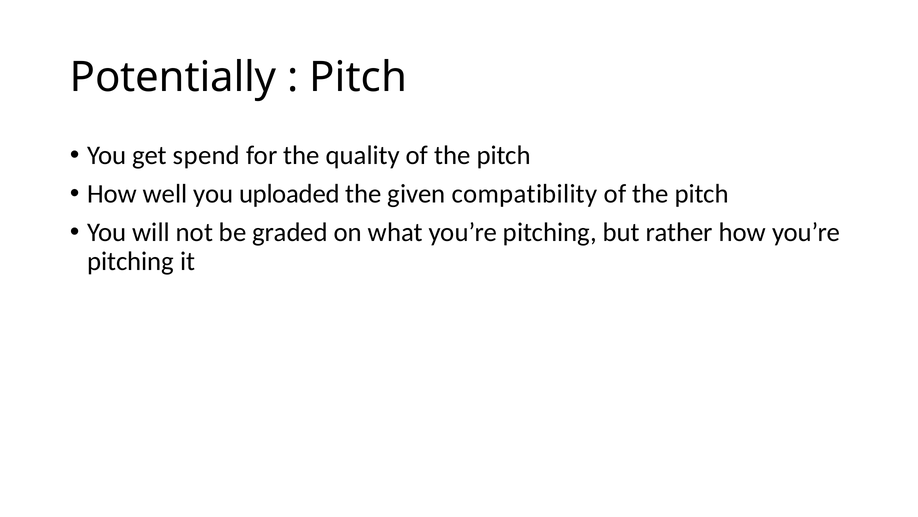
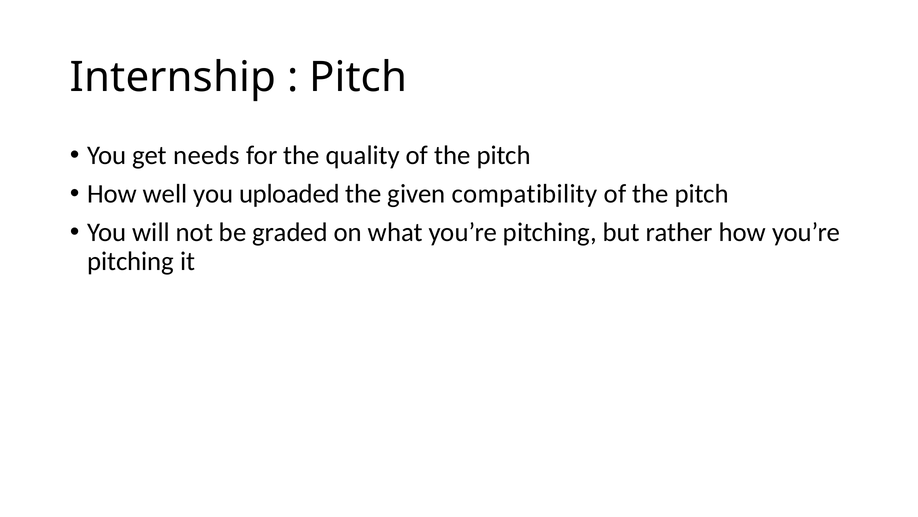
Potentially: Potentially -> Internship
spend: spend -> needs
